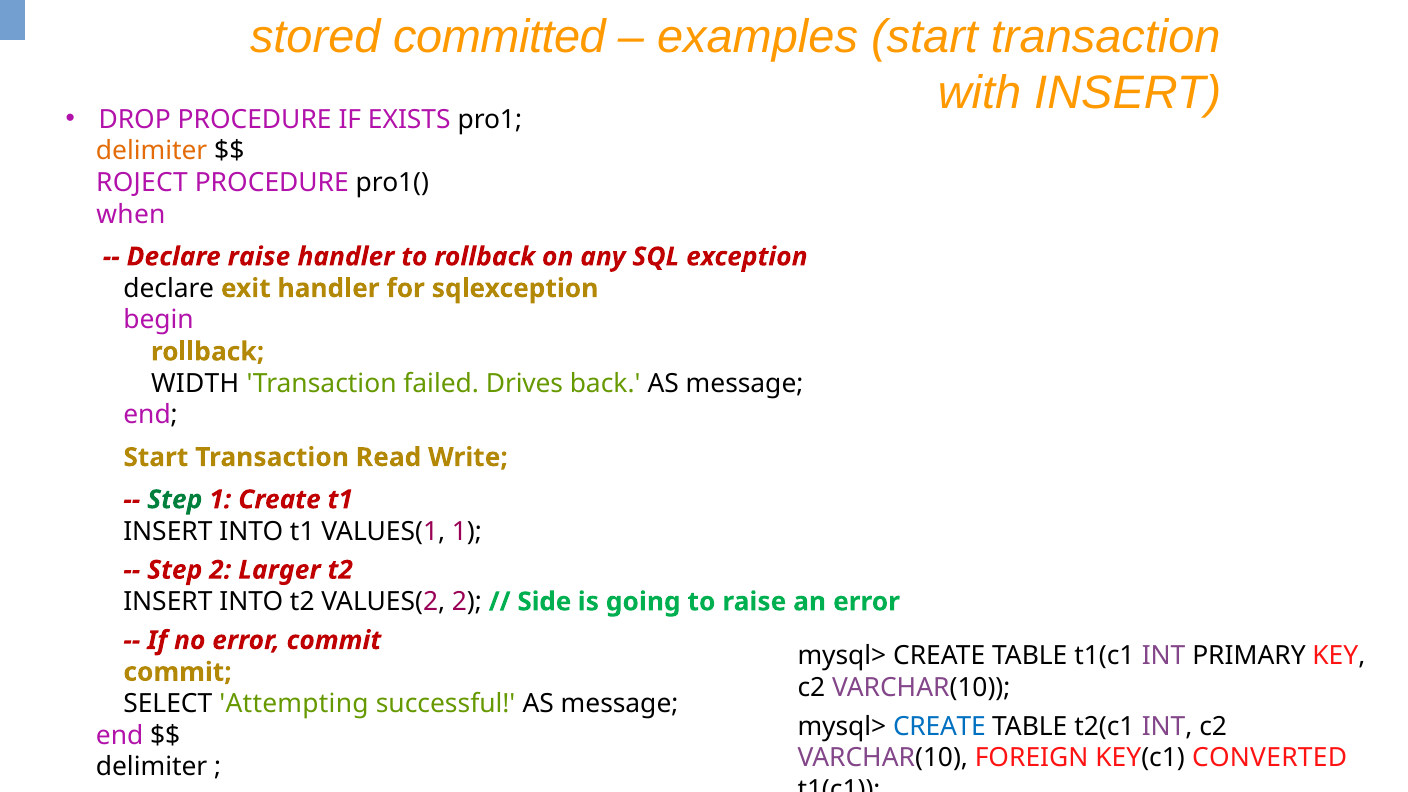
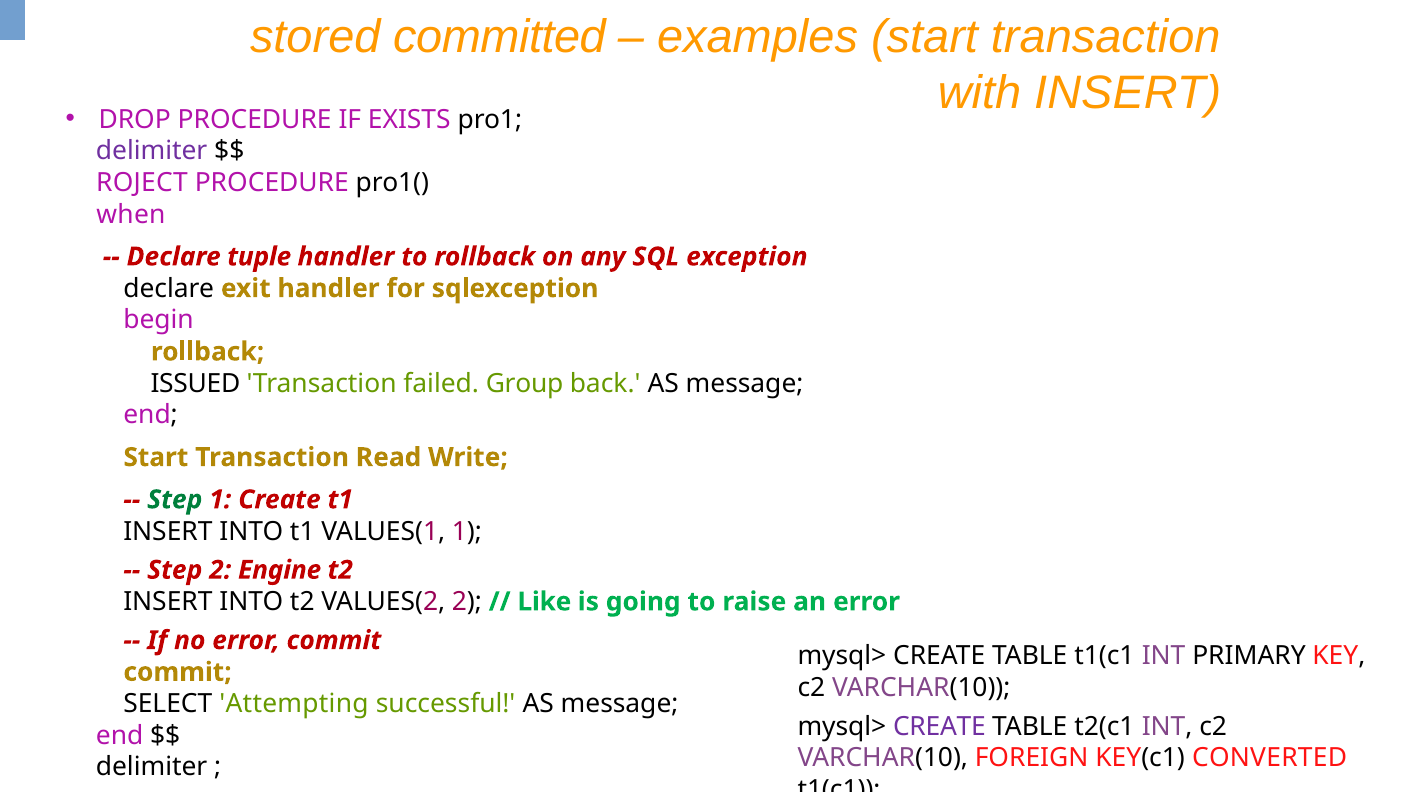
delimiter at (152, 151) colour: orange -> purple
Declare raise: raise -> tuple
WIDTH: WIDTH -> ISSUED
Drives: Drives -> Group
Larger: Larger -> Engine
Side: Side -> Like
CREATE at (939, 726) colour: blue -> purple
